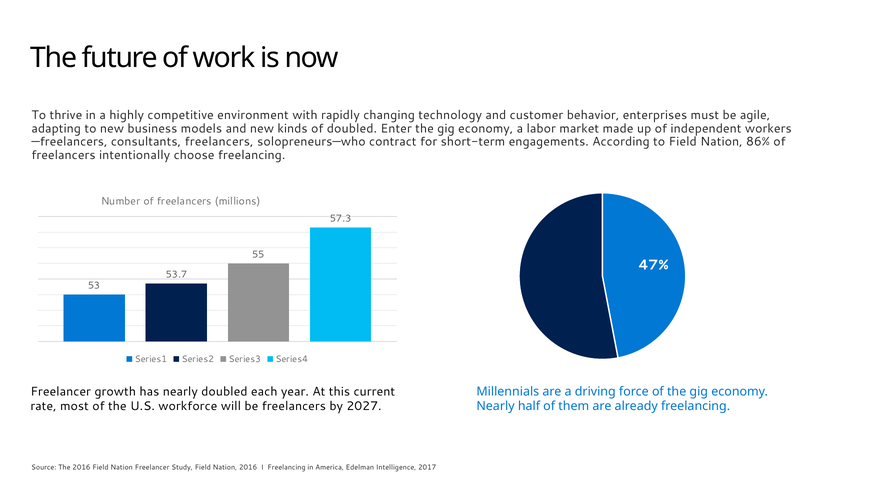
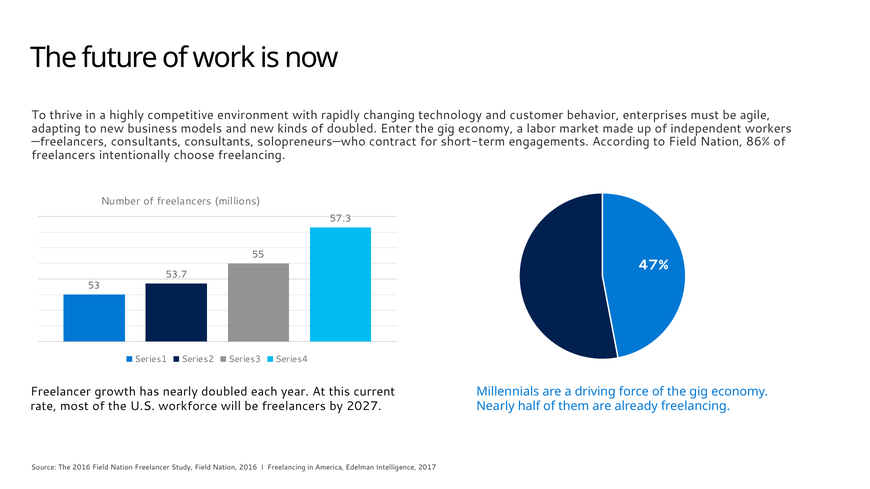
consultants freelancers: freelancers -> consultants
